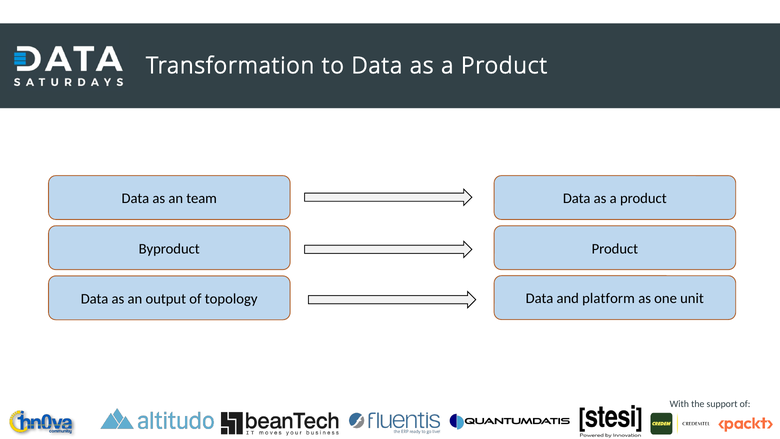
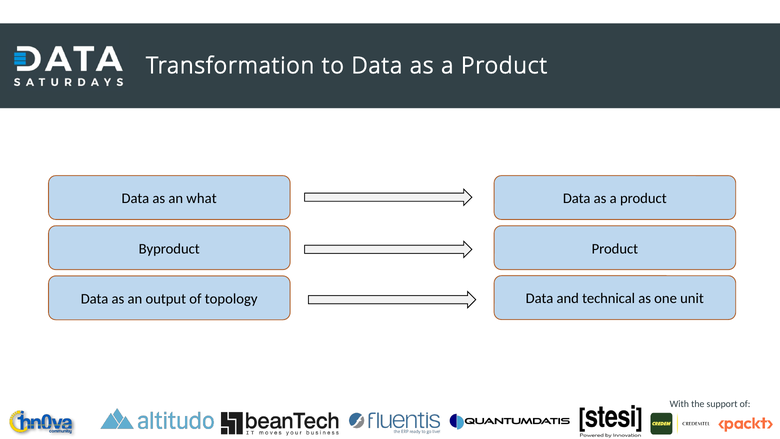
team: team -> what
platform: platform -> technical
